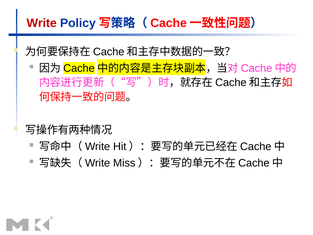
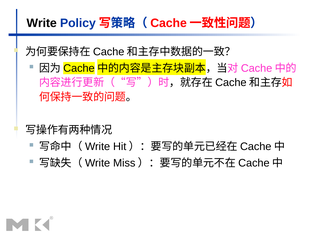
Write colour: red -> black
